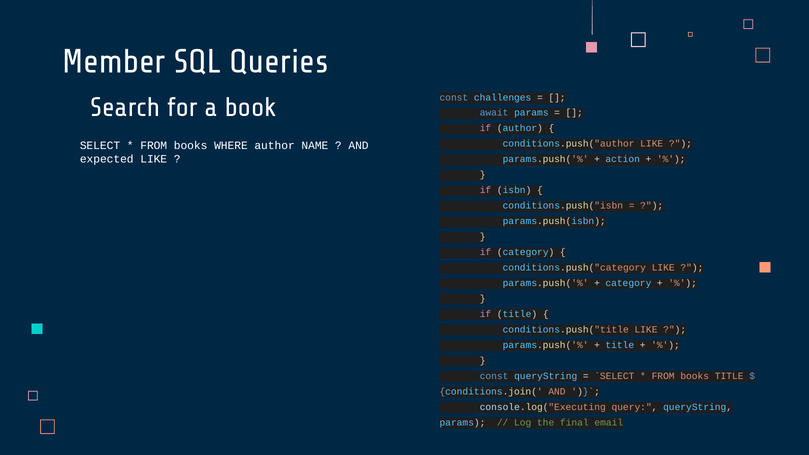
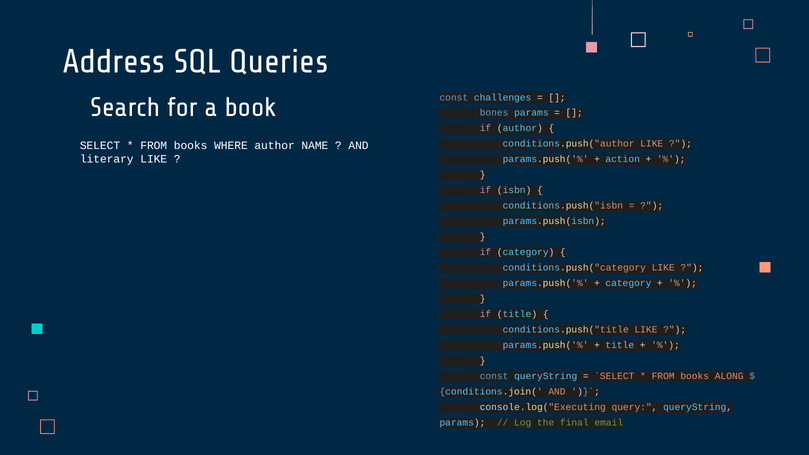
Member: Member -> Address
await: await -> bones
expected: expected -> literary
books TITLE: TITLE -> ALONG
